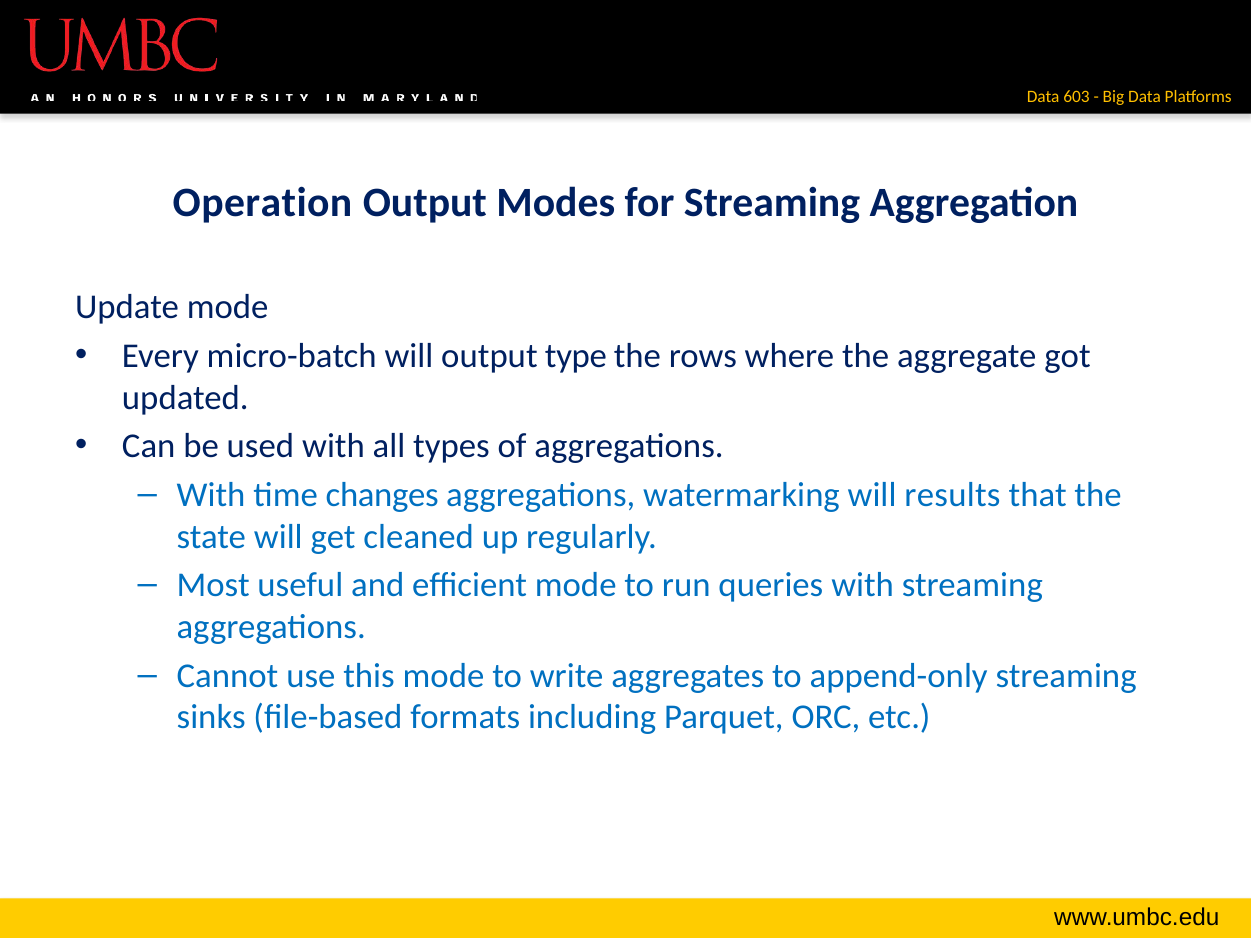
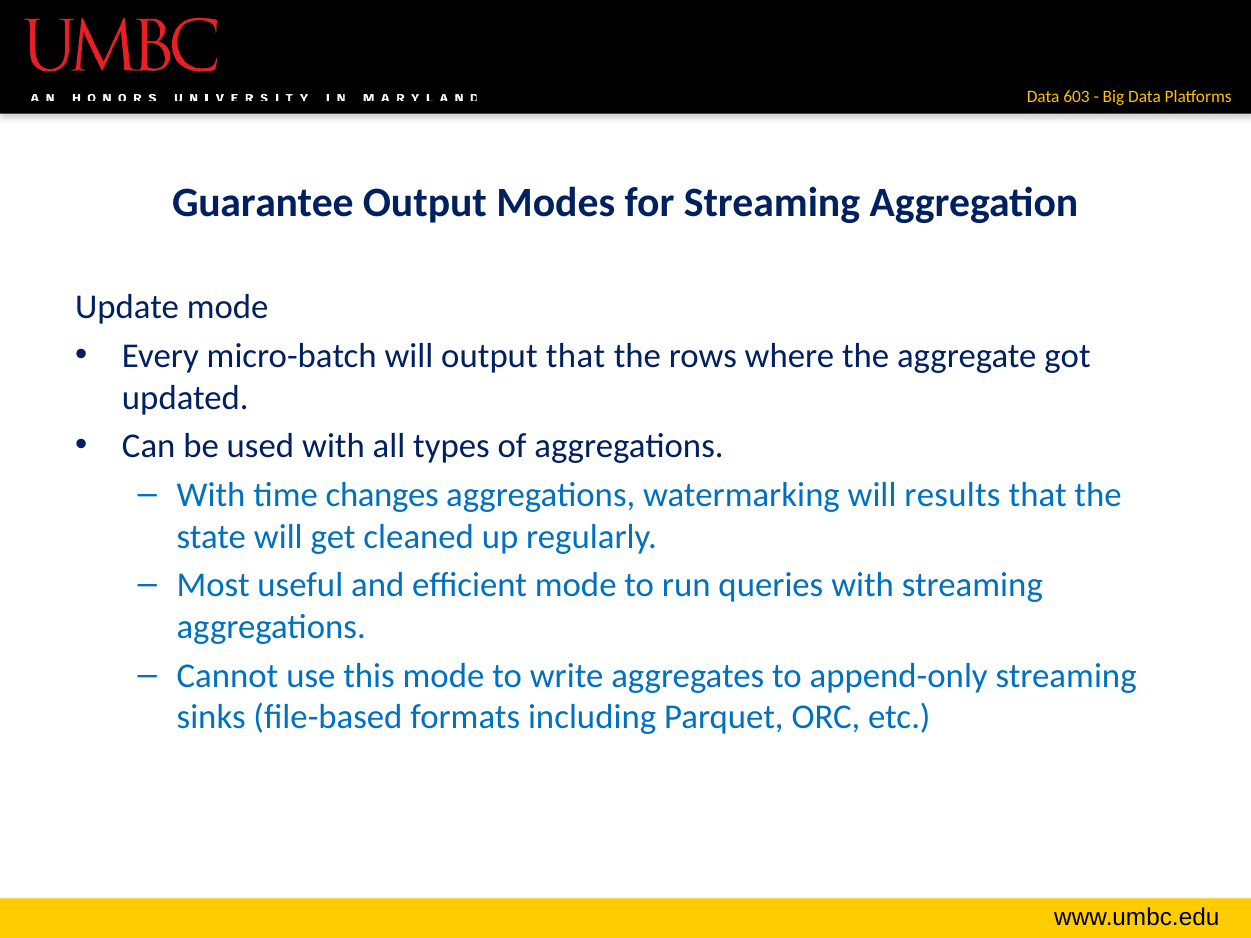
Operation: Operation -> Guarantee
output type: type -> that
